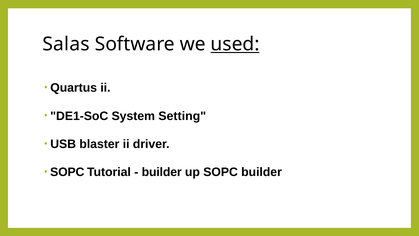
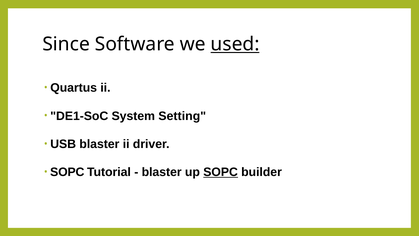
Salas: Salas -> Since
builder at (162, 172): builder -> blaster
SOPC at (221, 172) underline: none -> present
